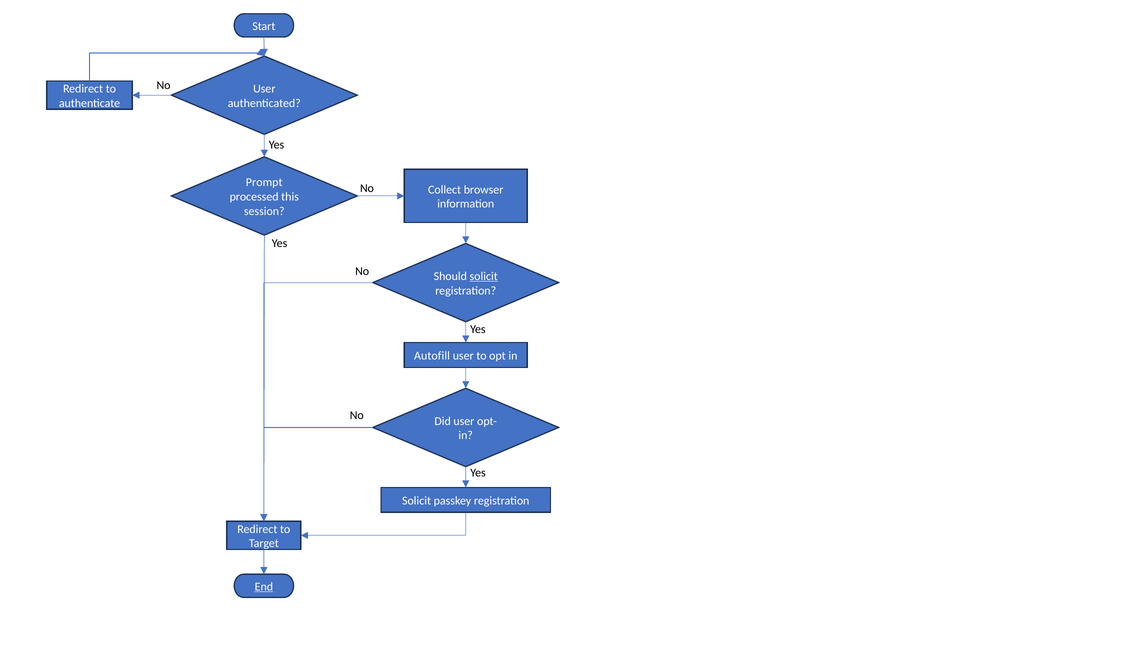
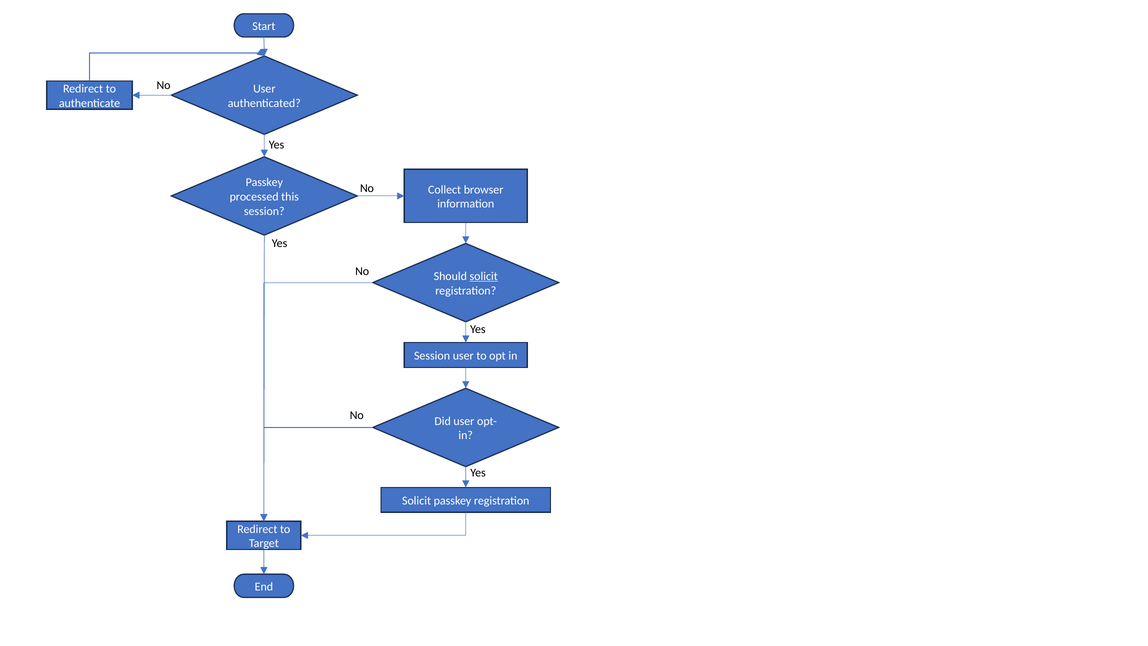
Prompt at (264, 182): Prompt -> Passkey
Autofill at (432, 356): Autofill -> Session
End underline: present -> none
